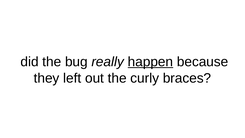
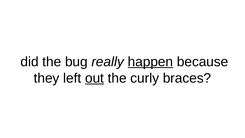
out underline: none -> present
